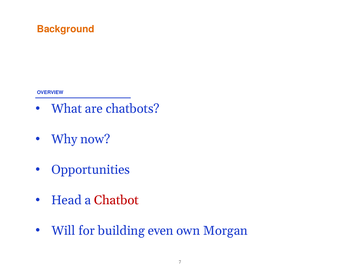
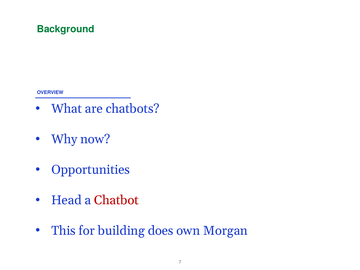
Background colour: orange -> green
Will: Will -> This
even: even -> does
